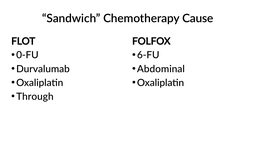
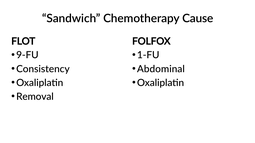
0-FU: 0-FU -> 9-FU
6-FU: 6-FU -> 1-FU
Durvalumab: Durvalumab -> Consistency
Through: Through -> Removal
